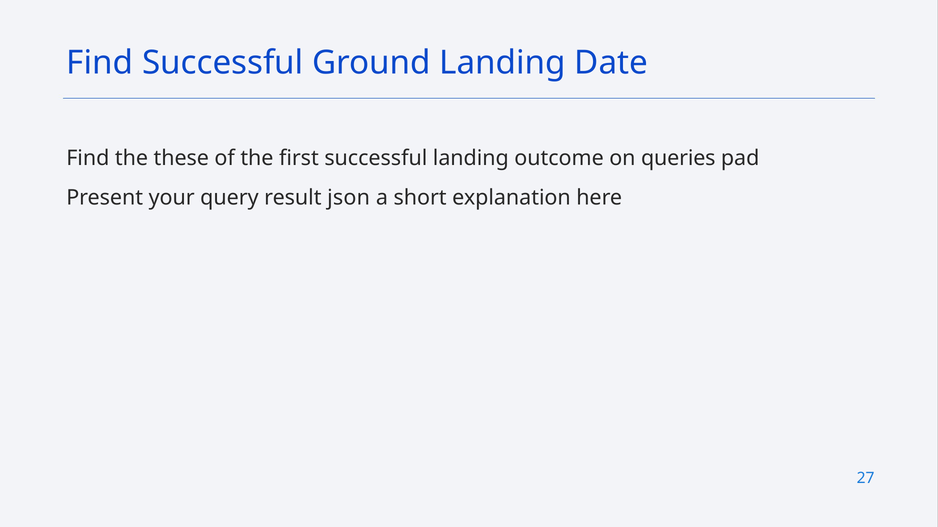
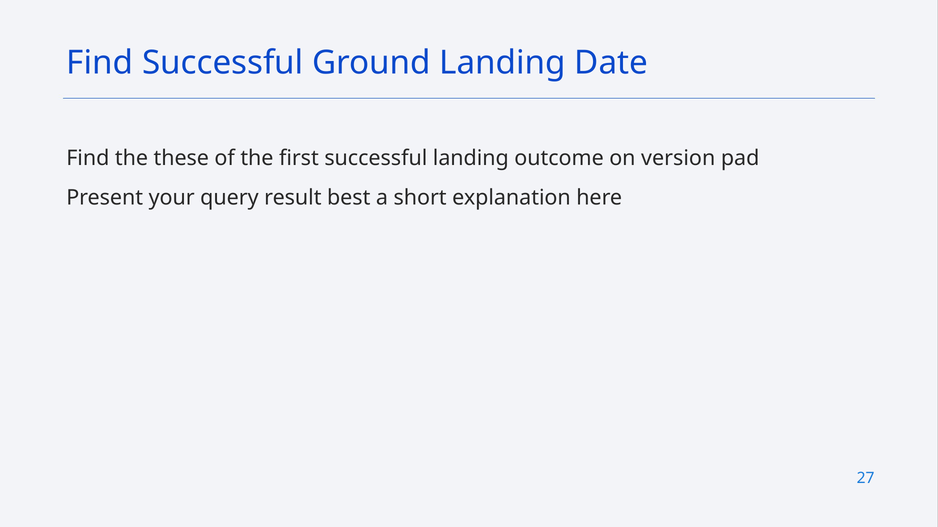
queries: queries -> version
json: json -> best
